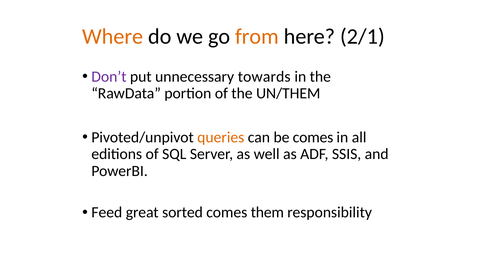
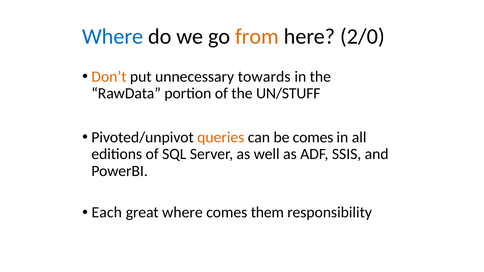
Where at (113, 36) colour: orange -> blue
2/1: 2/1 -> 2/0
Don’t colour: purple -> orange
UN/THEM: UN/THEM -> UN/STUFF
Feed: Feed -> Each
great sorted: sorted -> where
